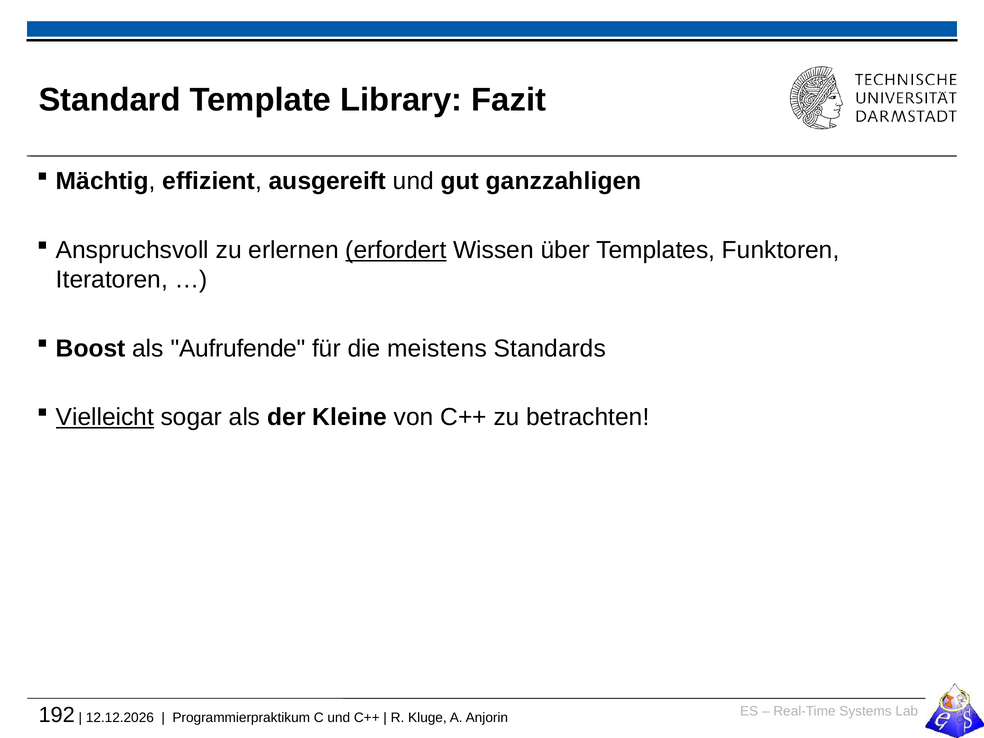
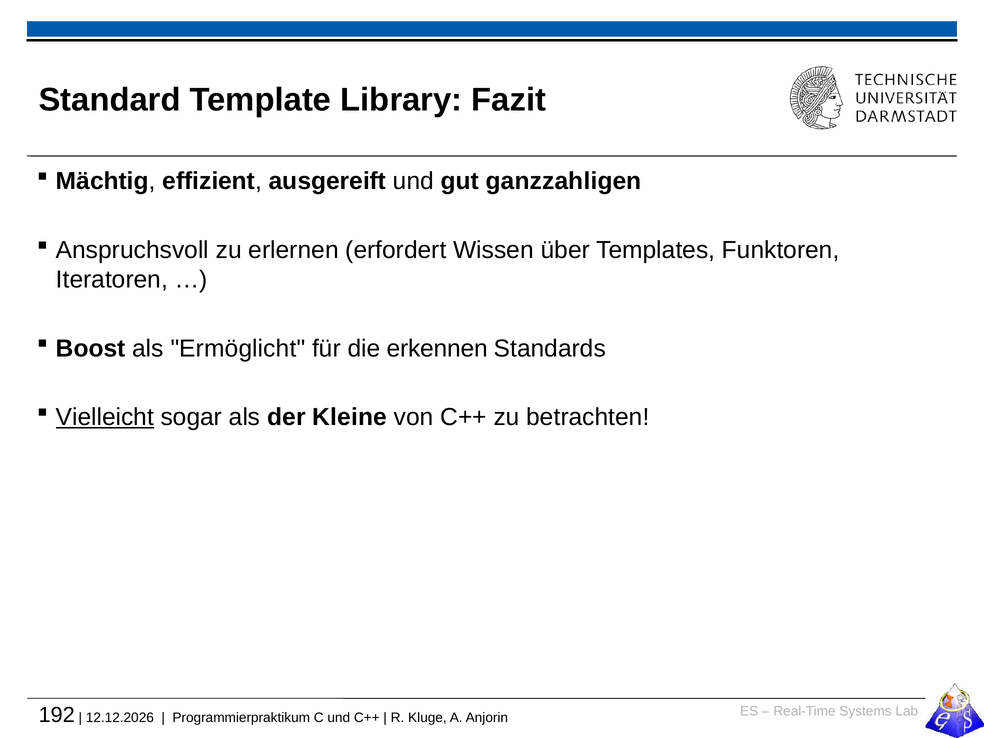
erfordert underline: present -> none
Aufrufende: Aufrufende -> Ermöglicht
meistens: meistens -> erkennen
